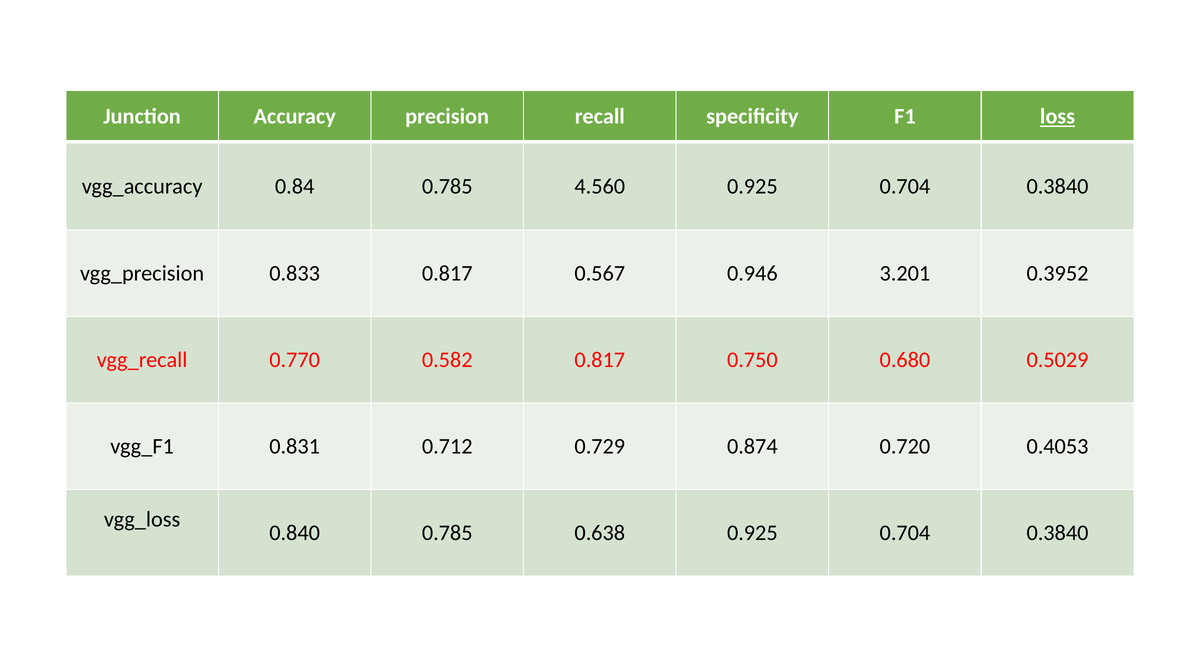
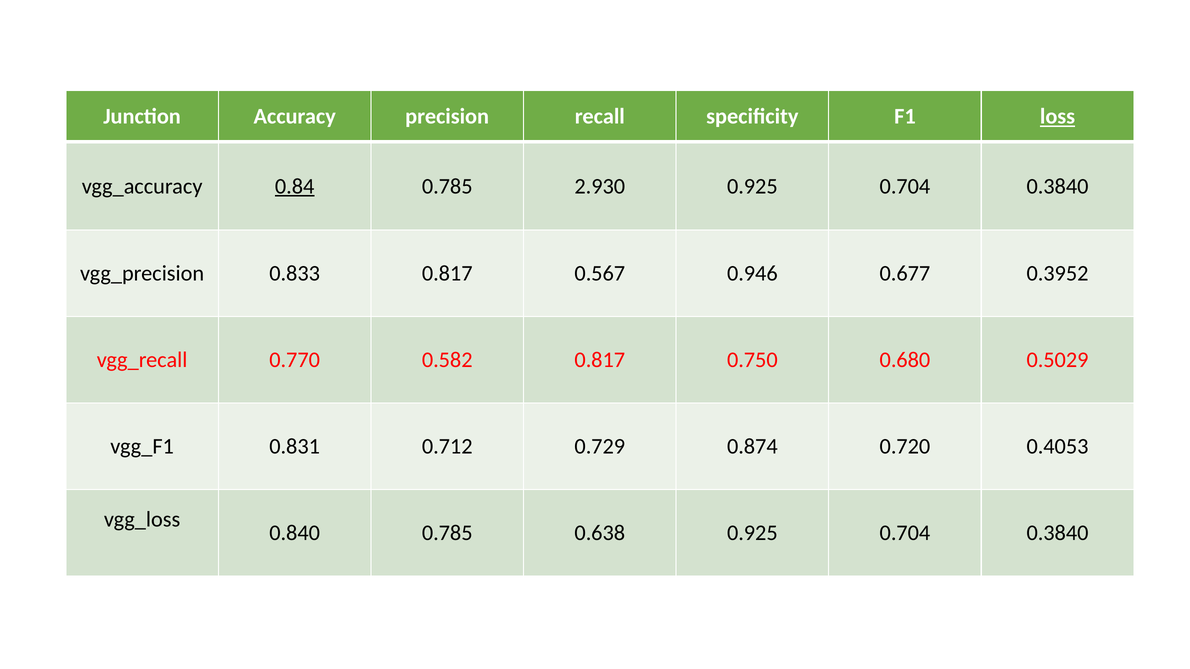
0.84 underline: none -> present
4.560: 4.560 -> 2.930
3.201: 3.201 -> 0.677
